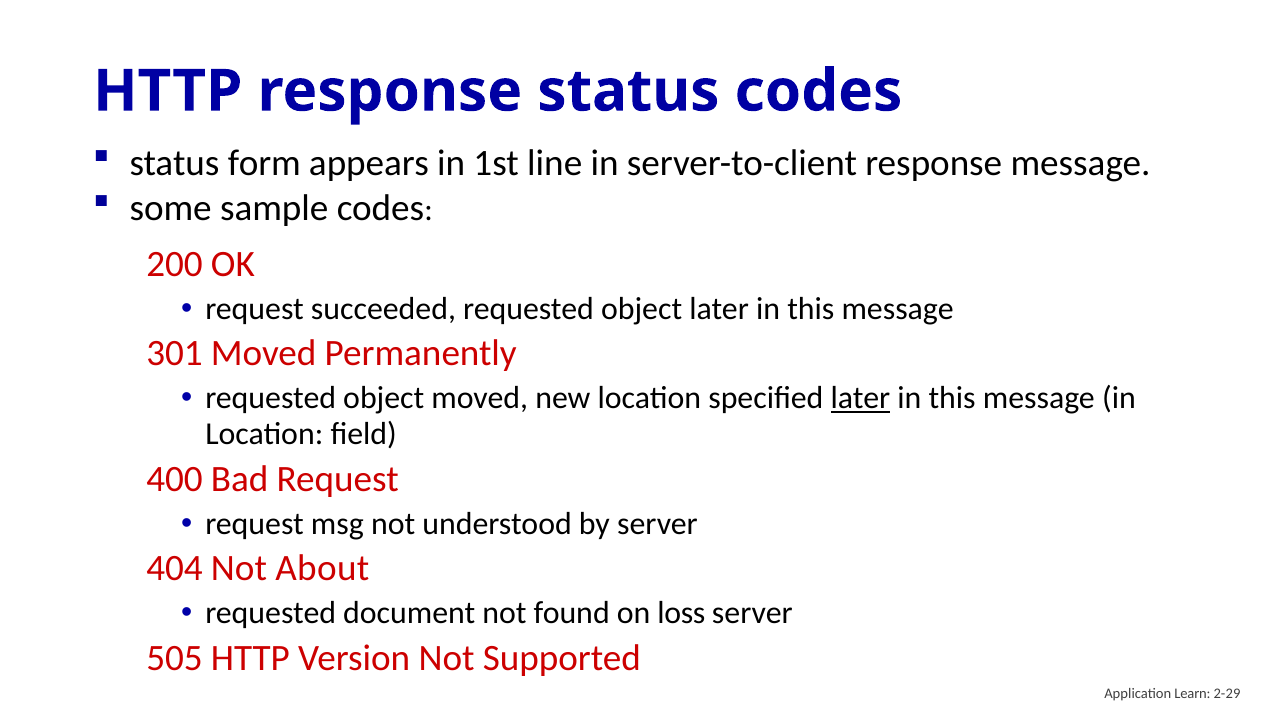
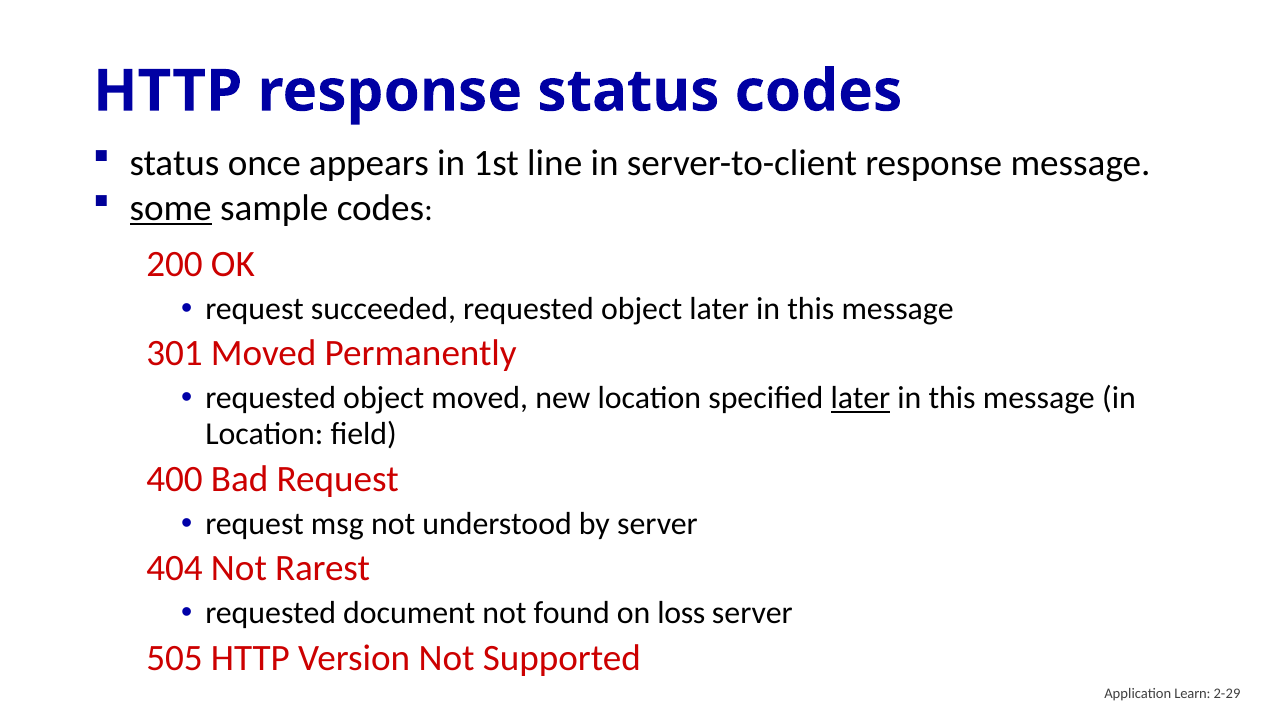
form: form -> once
some underline: none -> present
About: About -> Rarest
